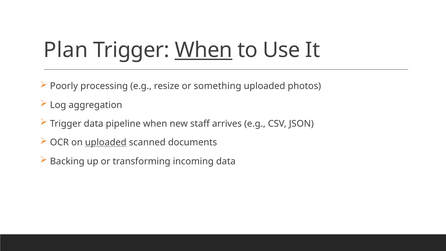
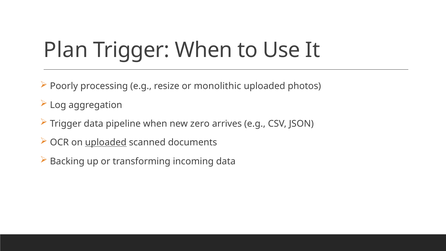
When at (204, 50) underline: present -> none
something: something -> monolithic
staff: staff -> zero
